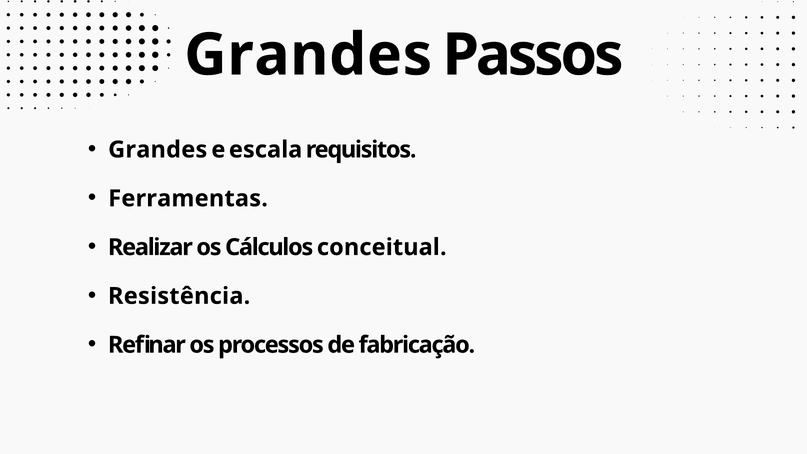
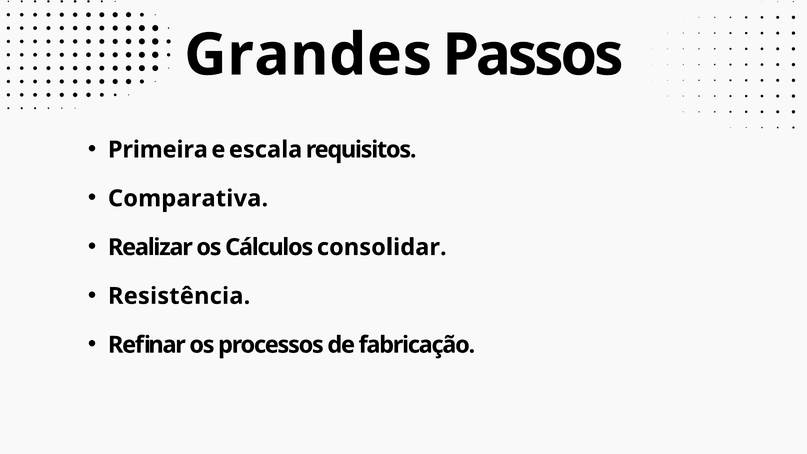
Grandes at (158, 150): Grandes -> Primeira
Ferramentas: Ferramentas -> Comparativa
conceitual: conceitual -> consolidar
